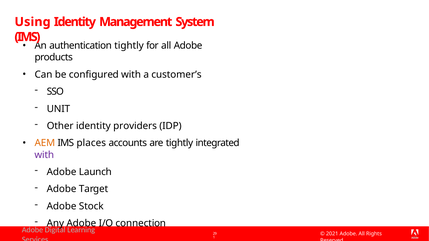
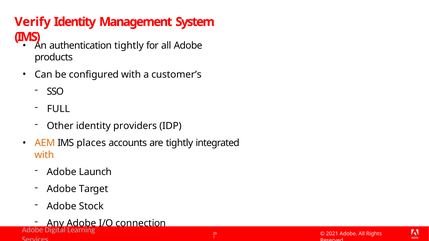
Using: Using -> Verify
UNIT: UNIT -> FULL
with at (44, 155) colour: purple -> orange
